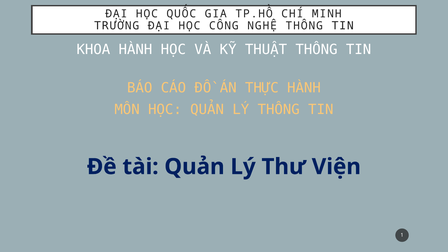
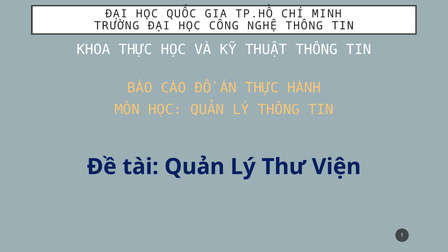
KHOA HÀNH: HÀNH -> THỰC
